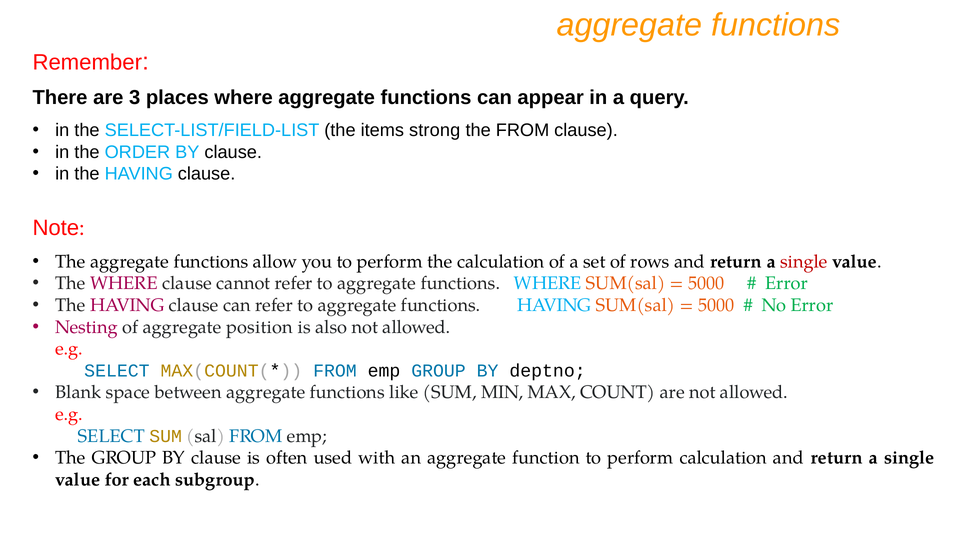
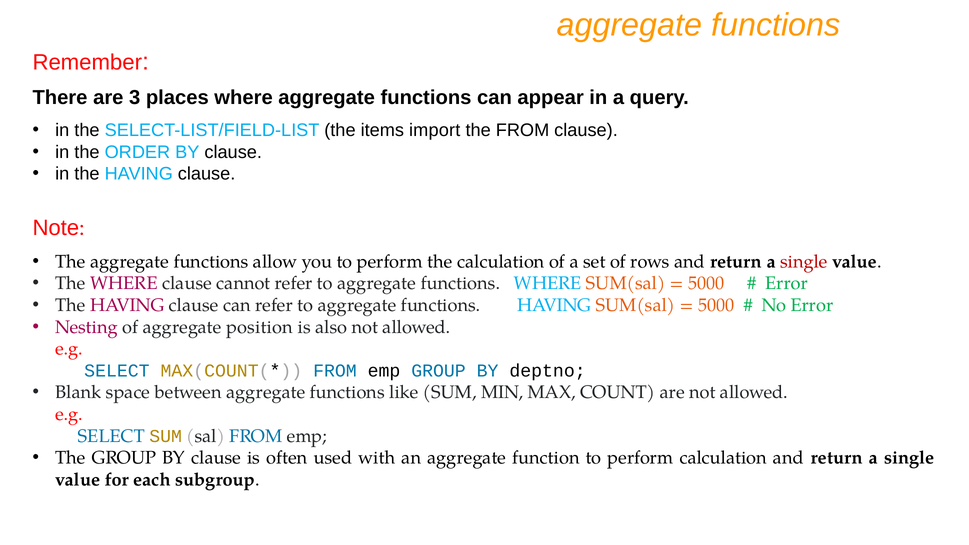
strong: strong -> import
